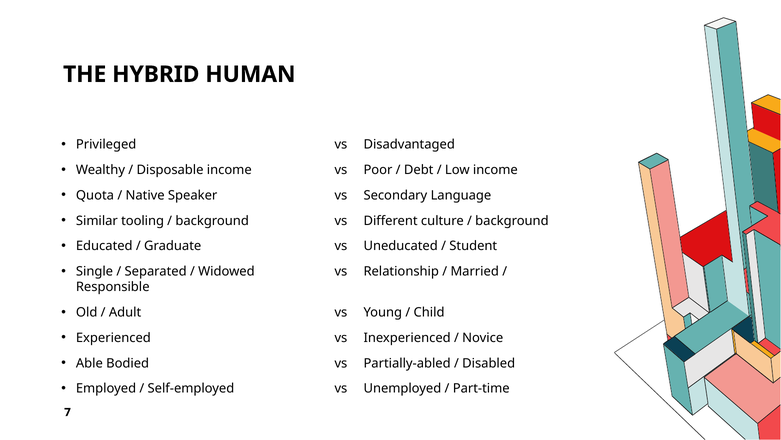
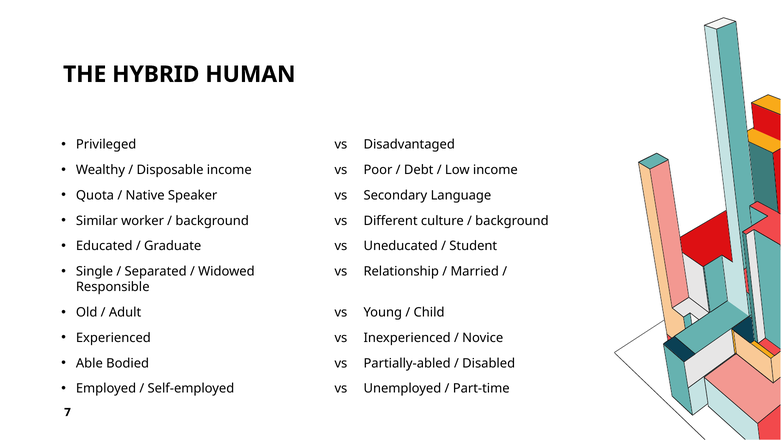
tooling: tooling -> worker
